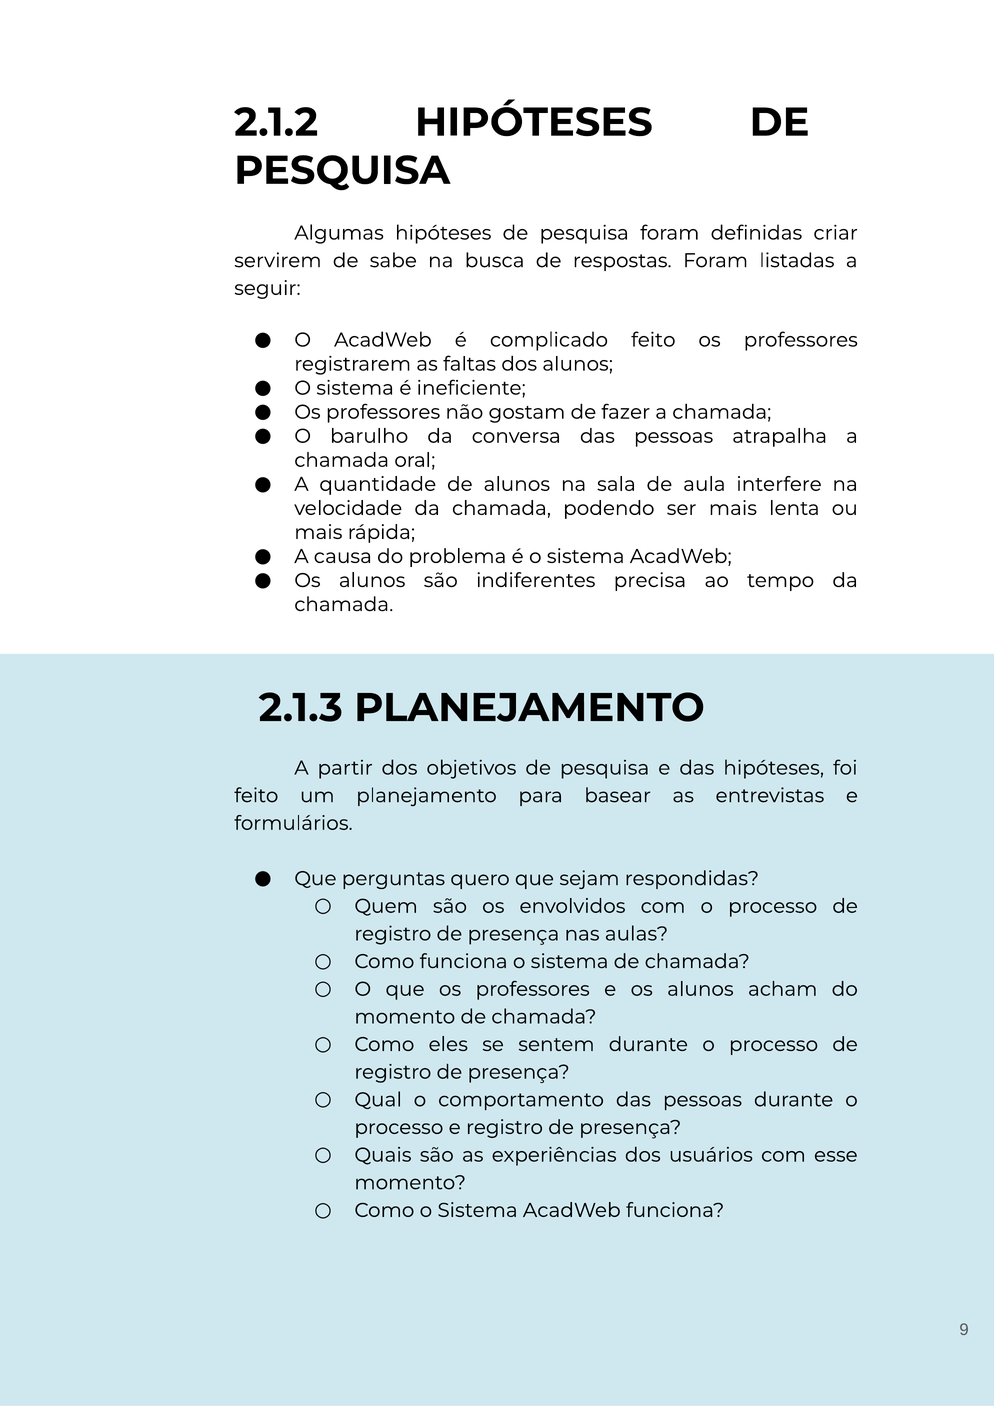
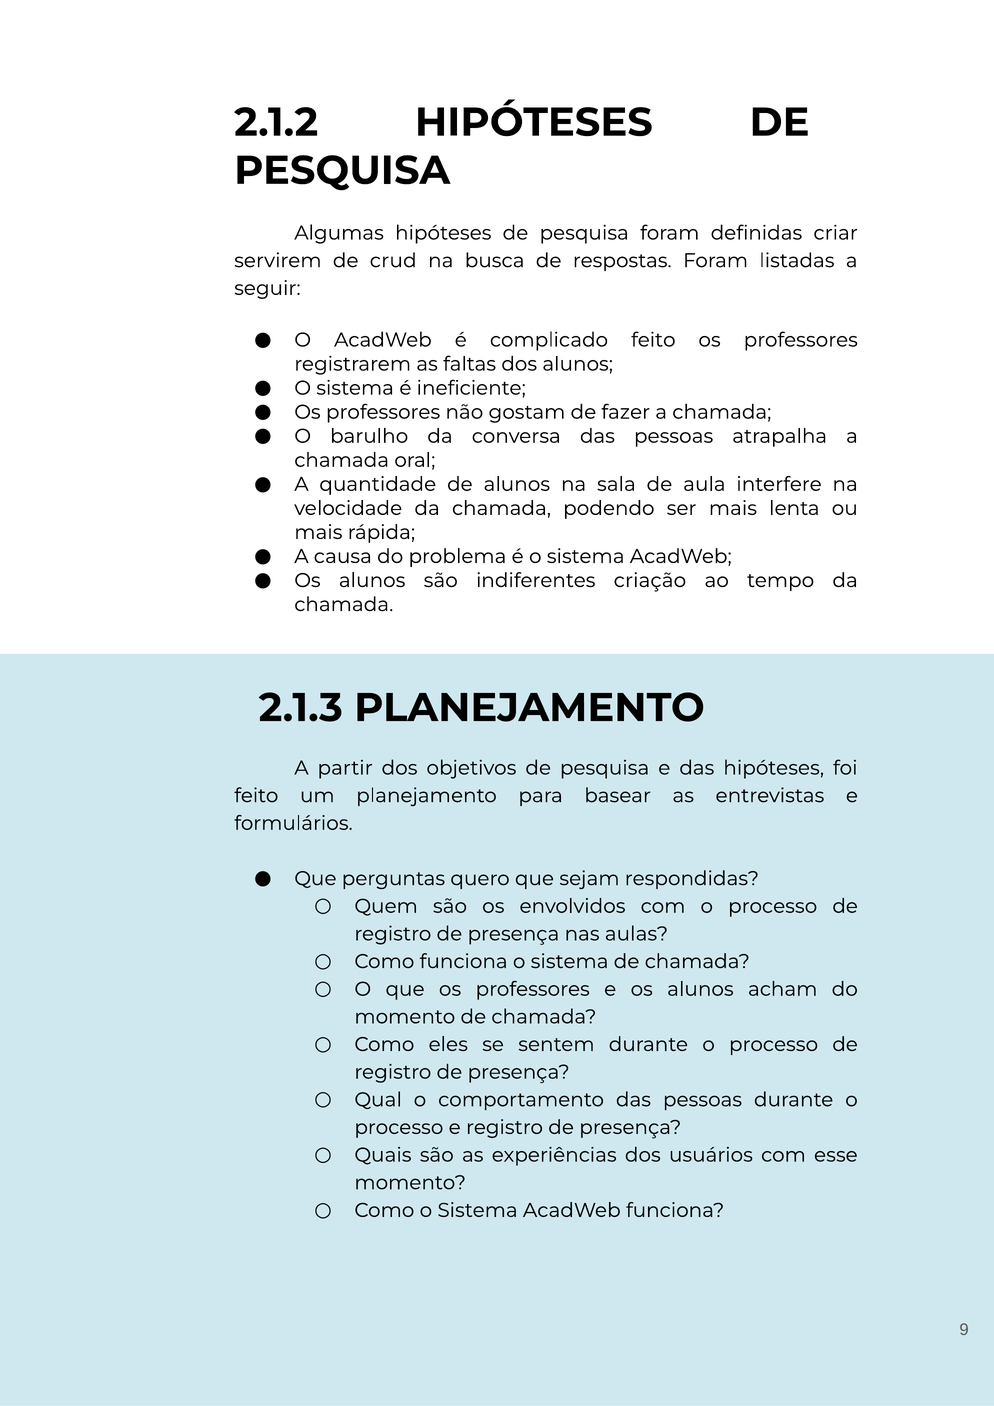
sabe: sabe -> crud
precisa: precisa -> criação
